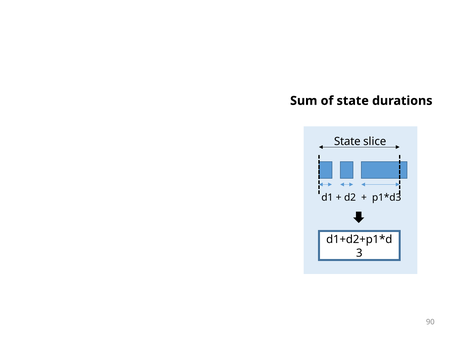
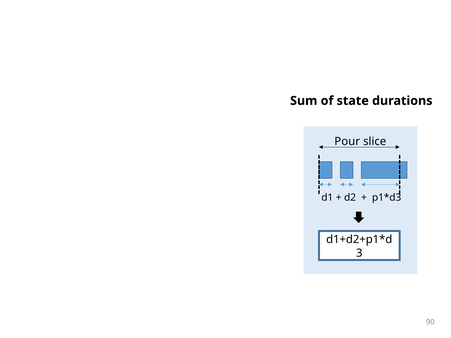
State at (347, 142): State -> Pour
